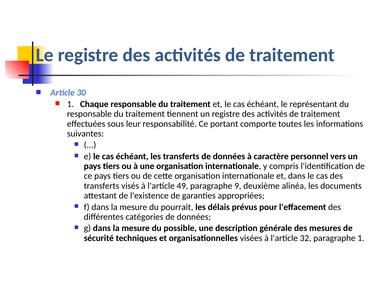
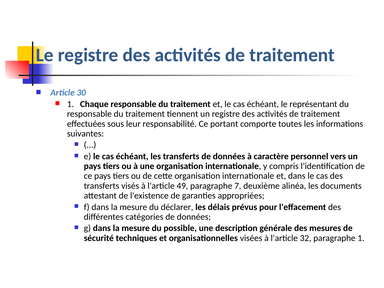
9: 9 -> 7
pourrait: pourrait -> déclarer
